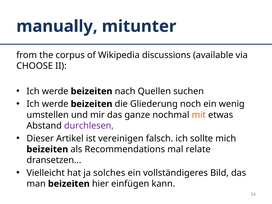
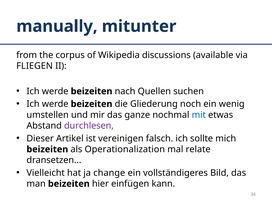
CHOOSE: CHOOSE -> FLIEGEN
mit colour: orange -> blue
Recommendations: Recommendations -> Operationalization
solches: solches -> change
